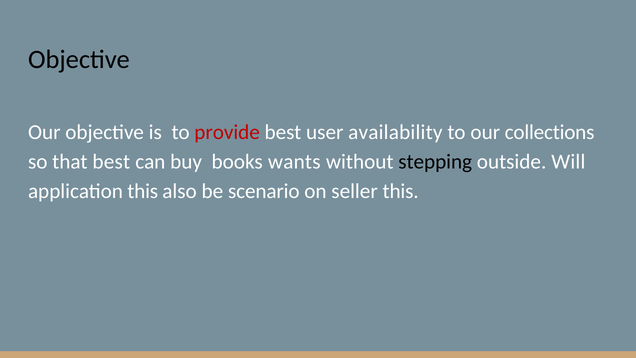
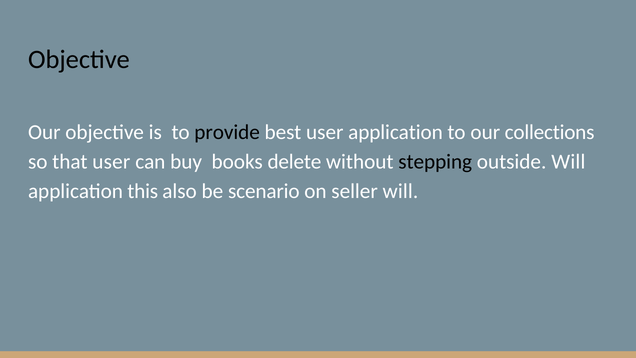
provide colour: red -> black
user availability: availability -> application
that best: best -> user
wants: wants -> delete
seller this: this -> will
